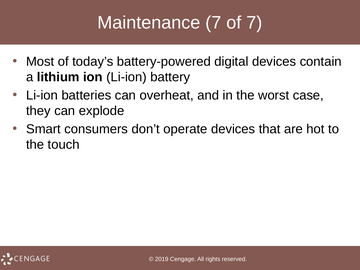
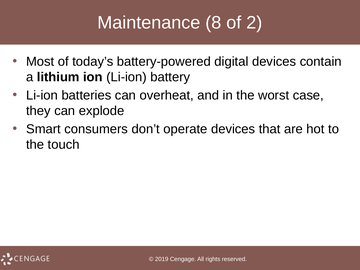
Maintenance 7: 7 -> 8
of 7: 7 -> 2
